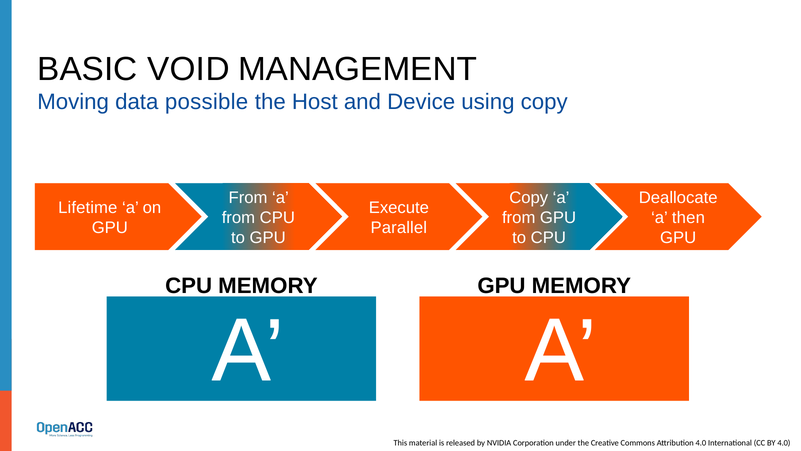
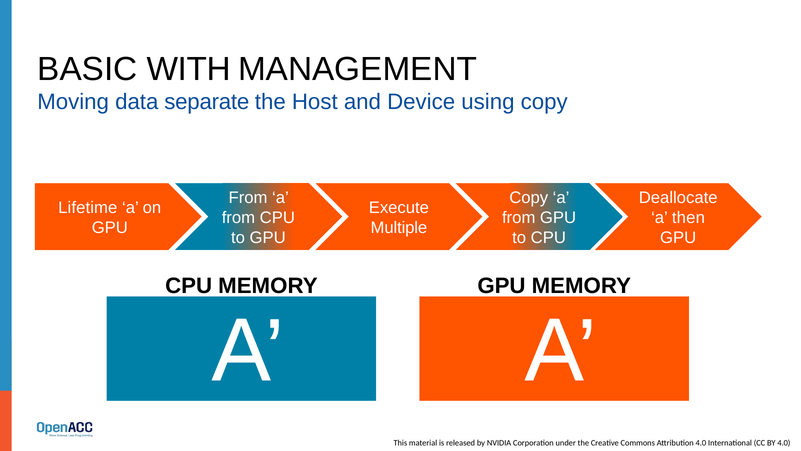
VOID: VOID -> WITH
possible: possible -> separate
Parallel: Parallel -> Multiple
